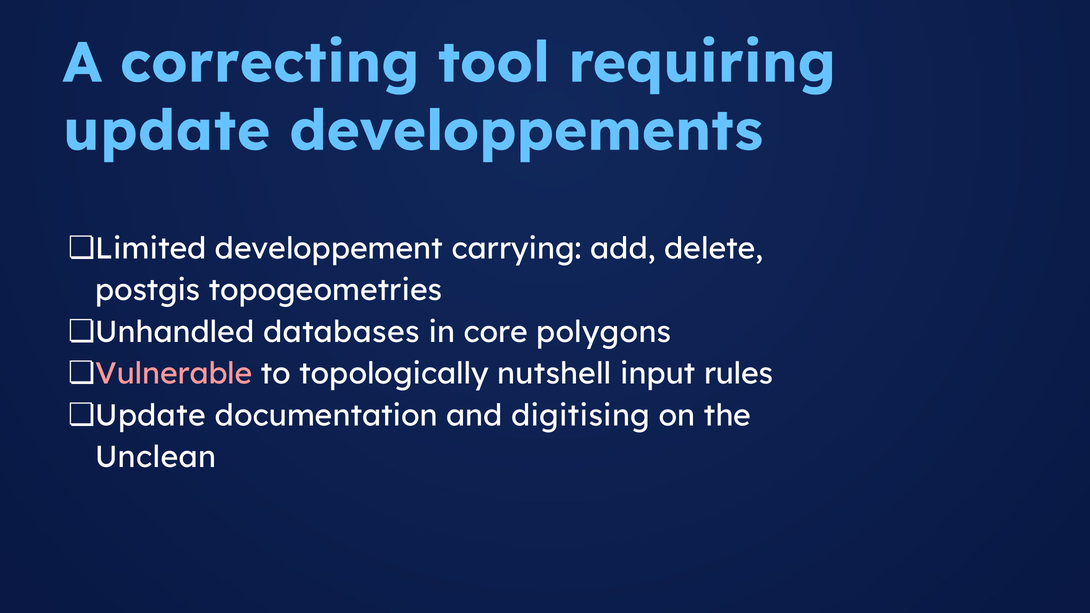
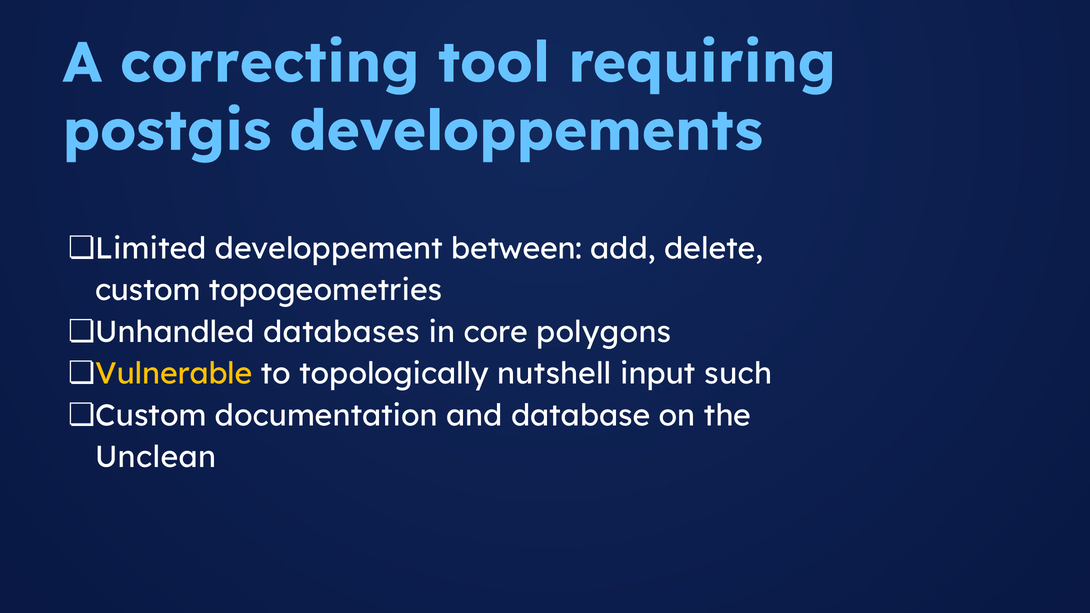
update at (167, 131): update -> postgis
carrying: carrying -> between
postgis at (148, 290): postgis -> custom
Vulnerable colour: pink -> yellow
rules: rules -> such
Update at (151, 416): Update -> Custom
digitising: digitising -> database
